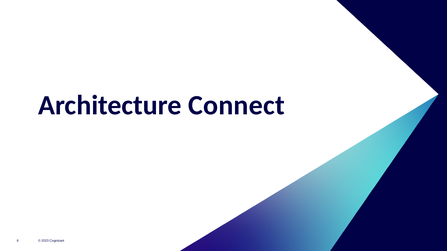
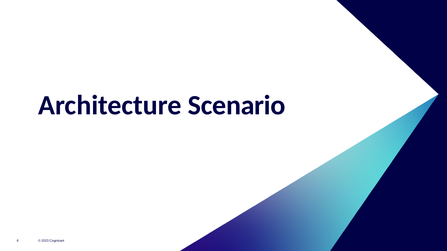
Connect: Connect -> Scenario
